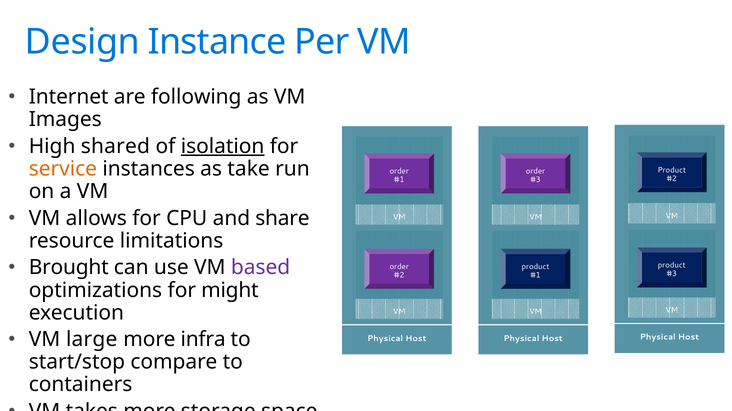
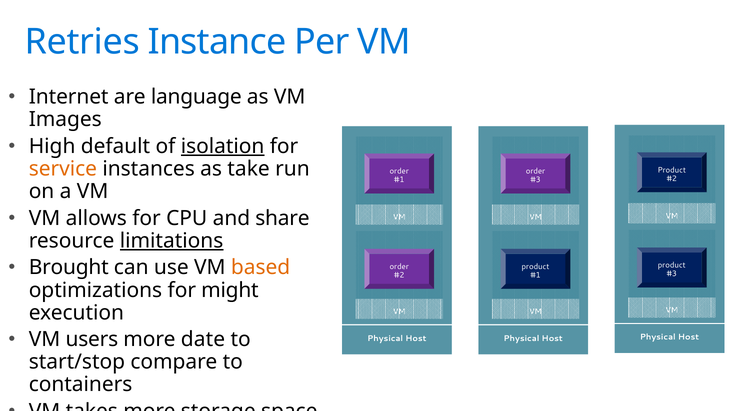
Design: Design -> Retries
following: following -> language
shared: shared -> default
limitations underline: none -> present
based colour: purple -> orange
large: large -> users
infra: infra -> date
